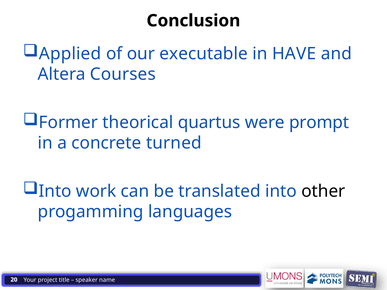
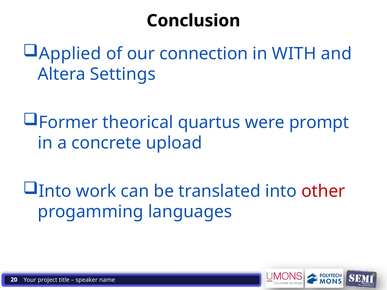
executable: executable -> connection
HAVE: HAVE -> WITH
Courses: Courses -> Settings
turned: turned -> upload
other colour: black -> red
